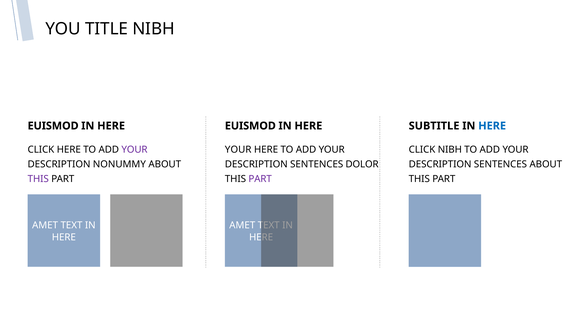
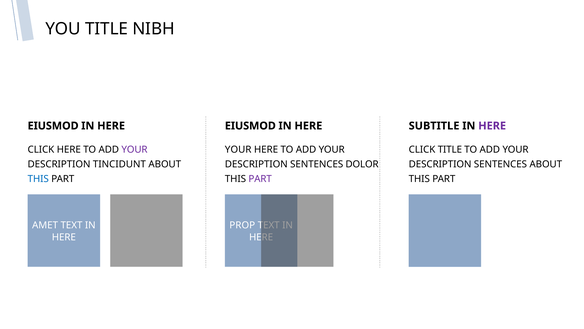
EUISMOD at (53, 126): EUISMOD -> EIUSMOD
EUISMOD at (250, 126): EUISMOD -> EIUSMOD
HERE at (492, 126) colour: blue -> purple
CLICK NIBH: NIBH -> TITLE
NONUMMY: NONUMMY -> TINCIDUNT
THIS at (38, 179) colour: purple -> blue
AMET at (242, 225): AMET -> PROP
